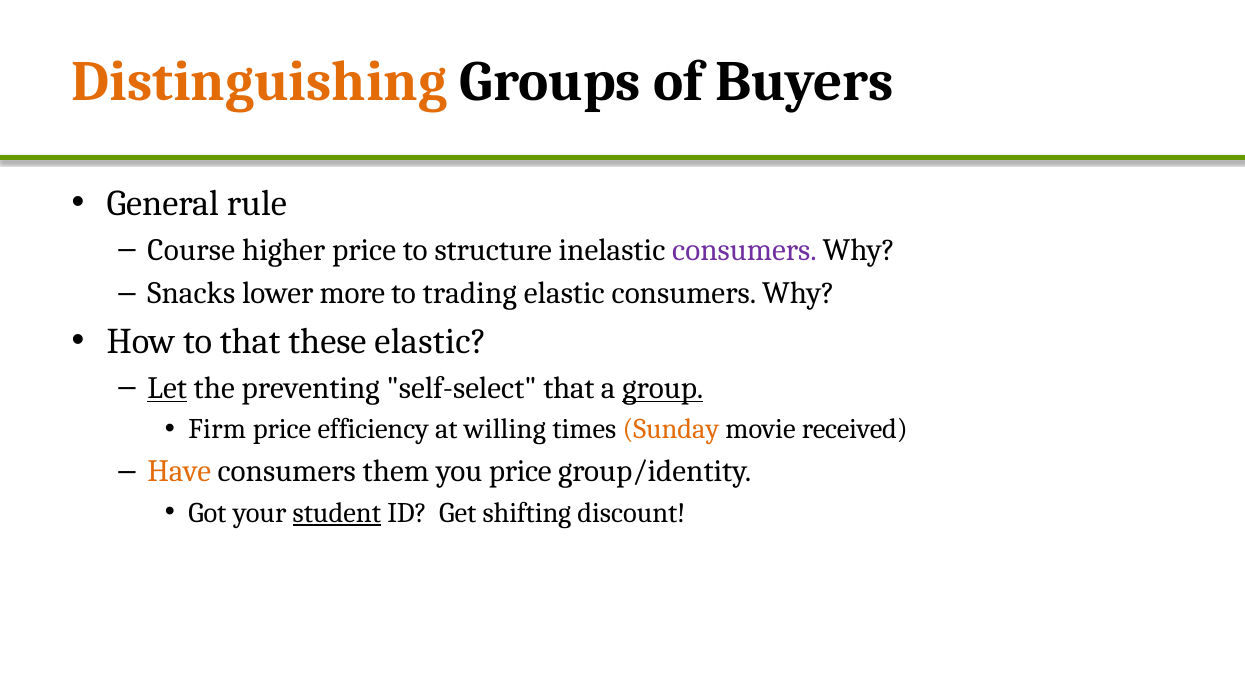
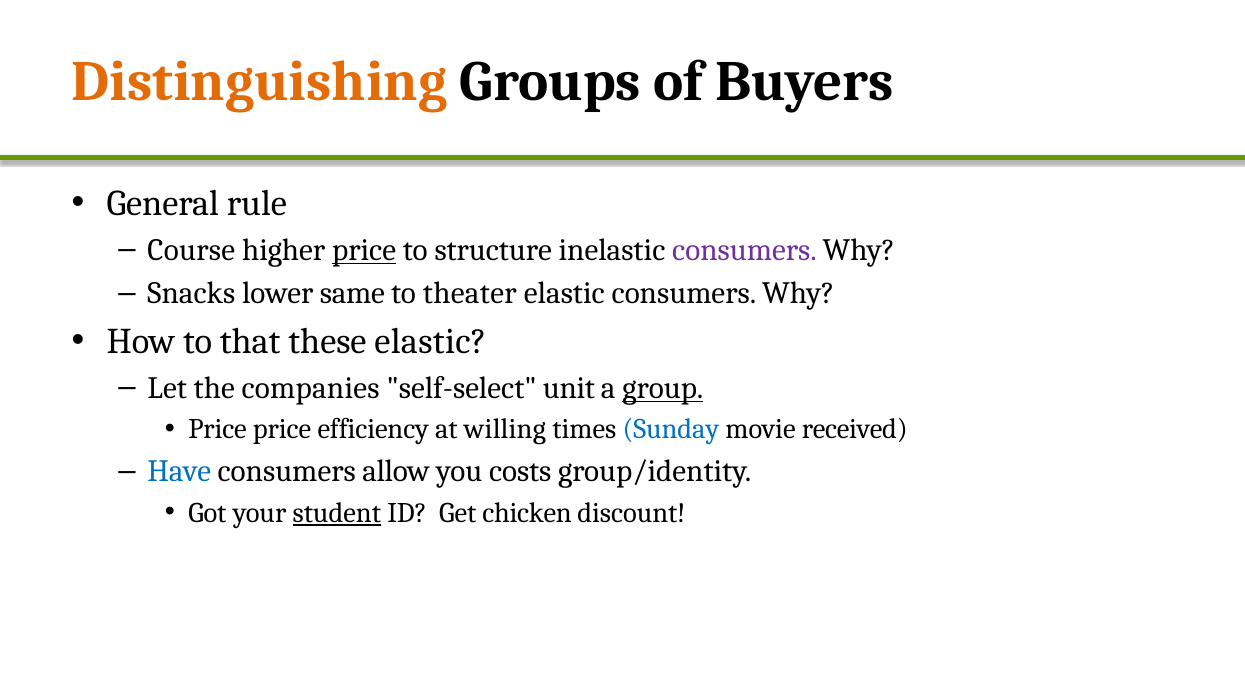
price at (364, 250) underline: none -> present
more: more -> same
trading: trading -> theater
Let underline: present -> none
preventing: preventing -> companies
self-select that: that -> unit
Firm at (217, 430): Firm -> Price
Sunday colour: orange -> blue
Have colour: orange -> blue
them: them -> allow
you price: price -> costs
shifting: shifting -> chicken
